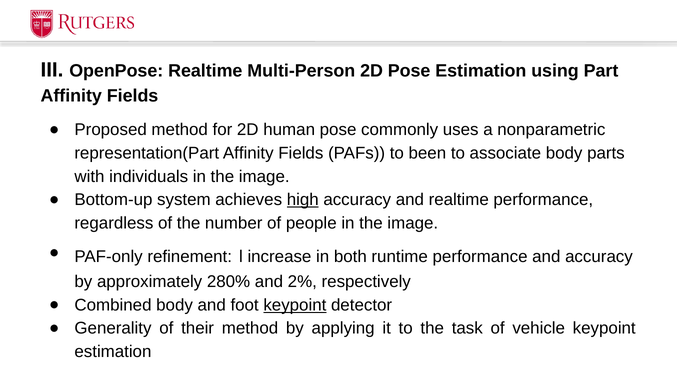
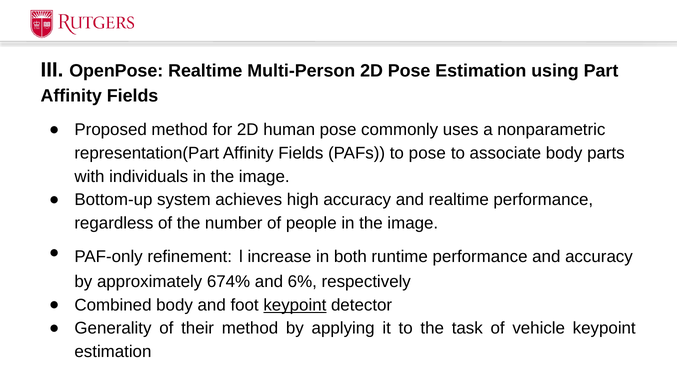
to been: been -> pose
high underline: present -> none
280%: 280% -> 674%
2%: 2% -> 6%
